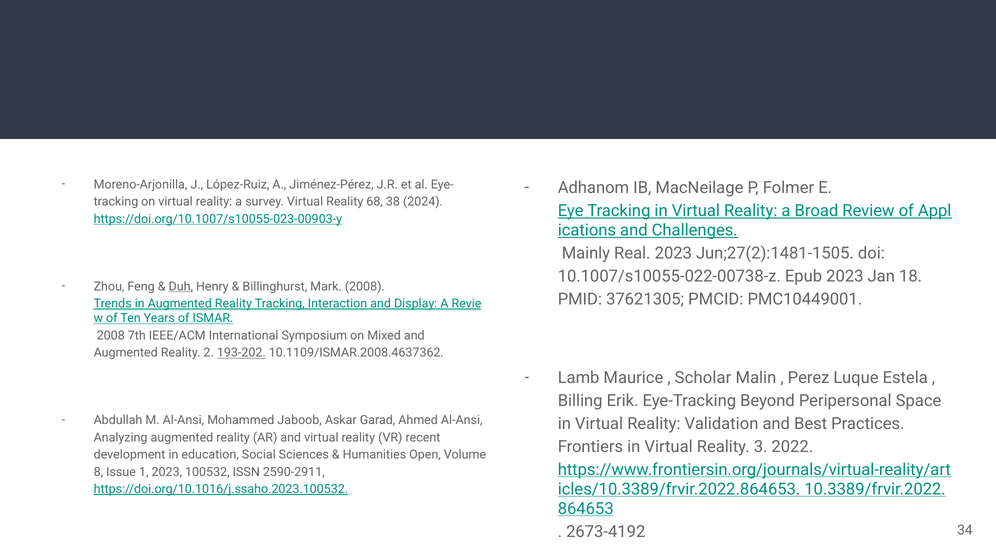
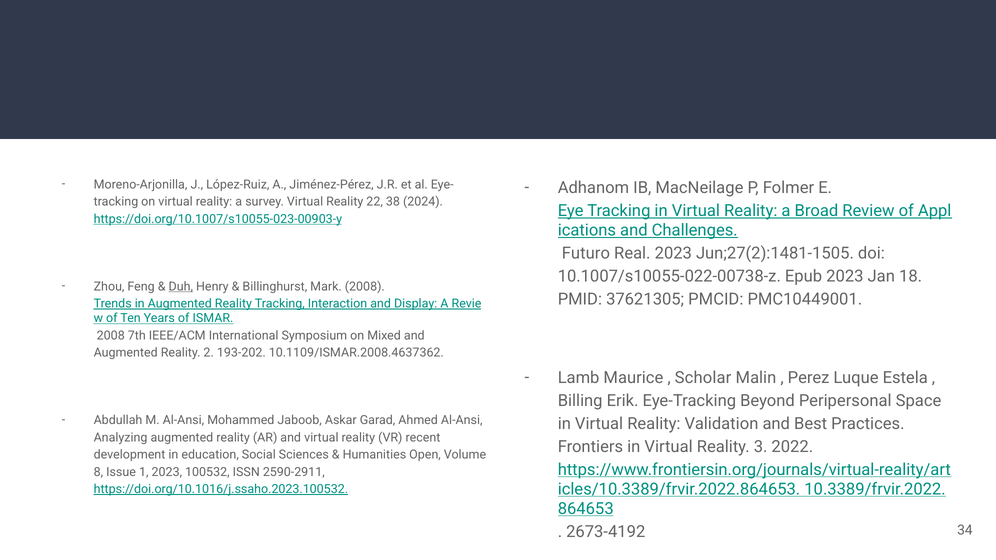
68: 68 -> 22
Mainly: Mainly -> Futuro
193-202 underline: present -> none
